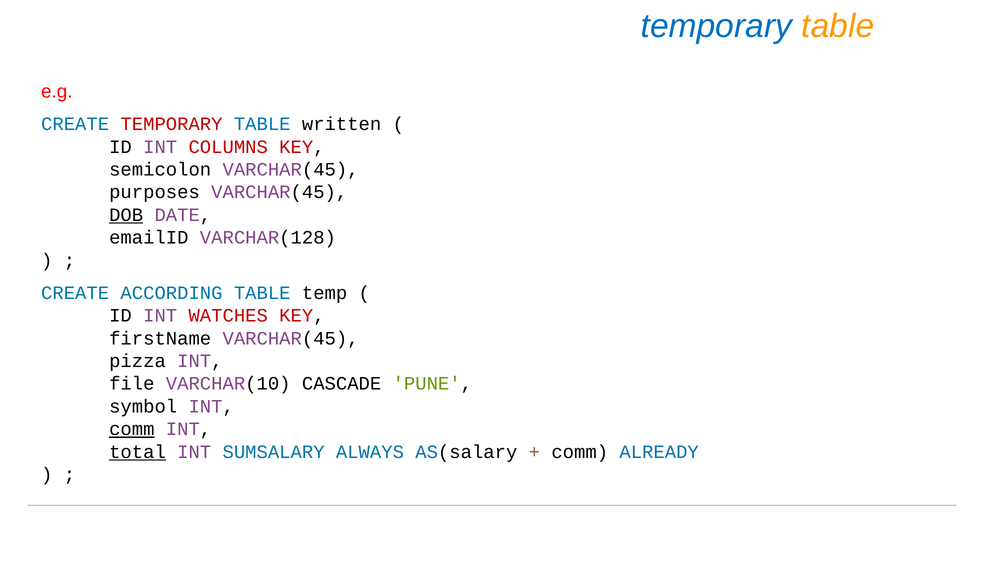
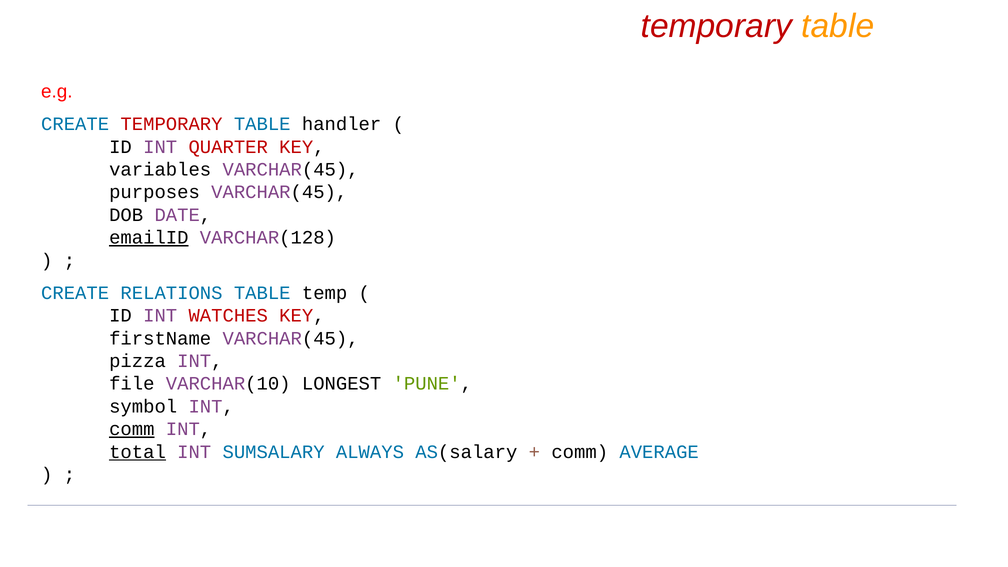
temporary at (716, 26) colour: blue -> red
written: written -> handler
COLUMNS: COLUMNS -> QUARTER
semicolon: semicolon -> variables
DOB underline: present -> none
emailID underline: none -> present
ACCORDING: ACCORDING -> RELATIONS
CASCADE: CASCADE -> LONGEST
ALREADY: ALREADY -> AVERAGE
